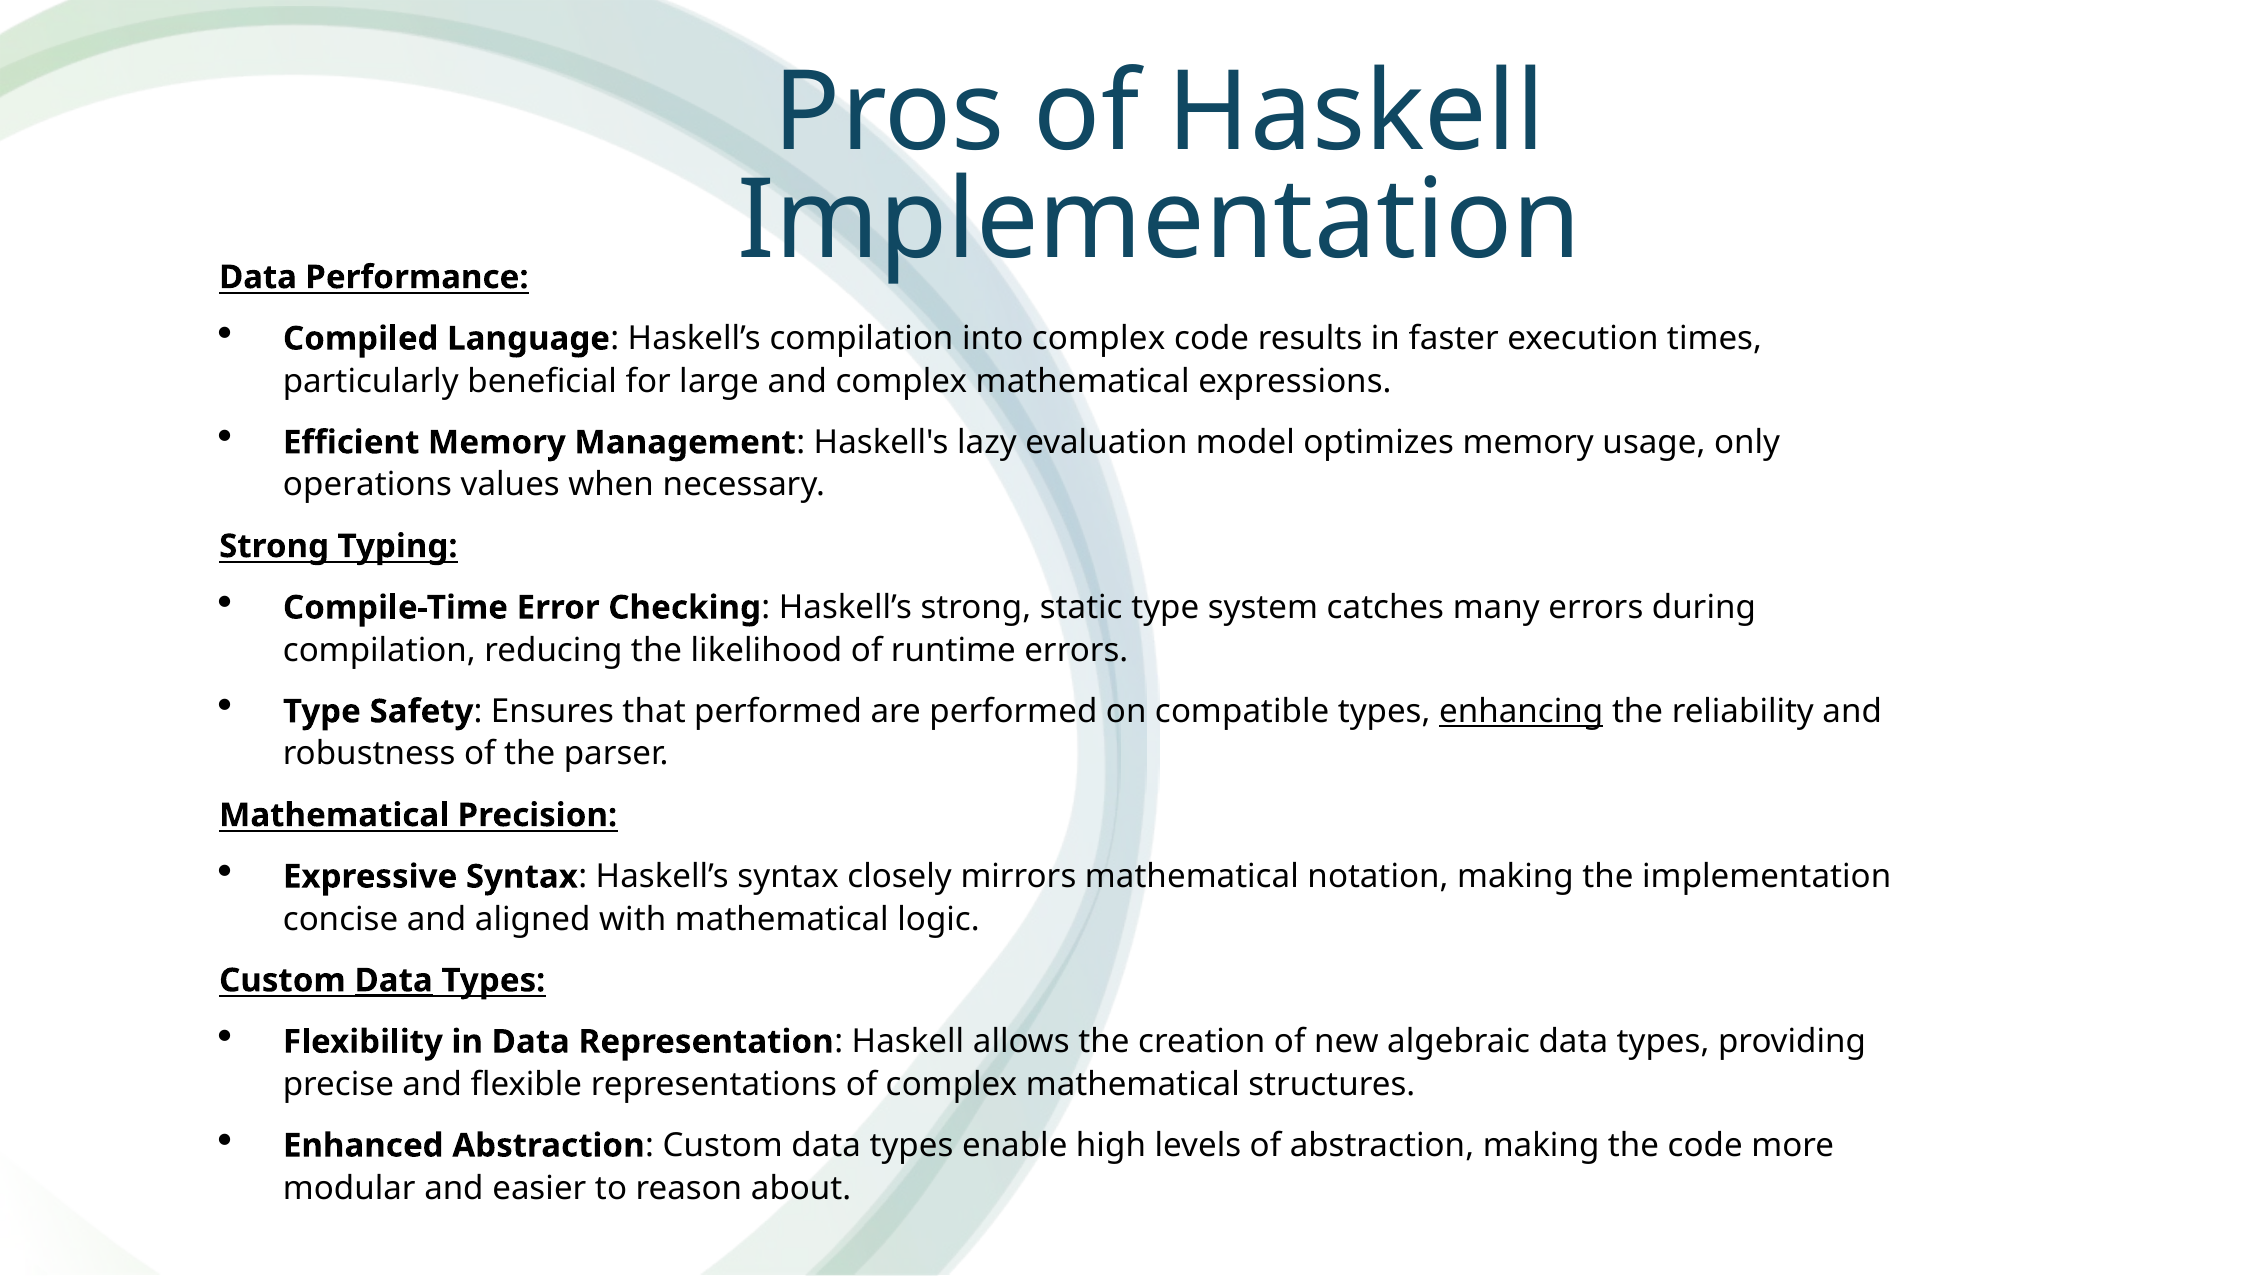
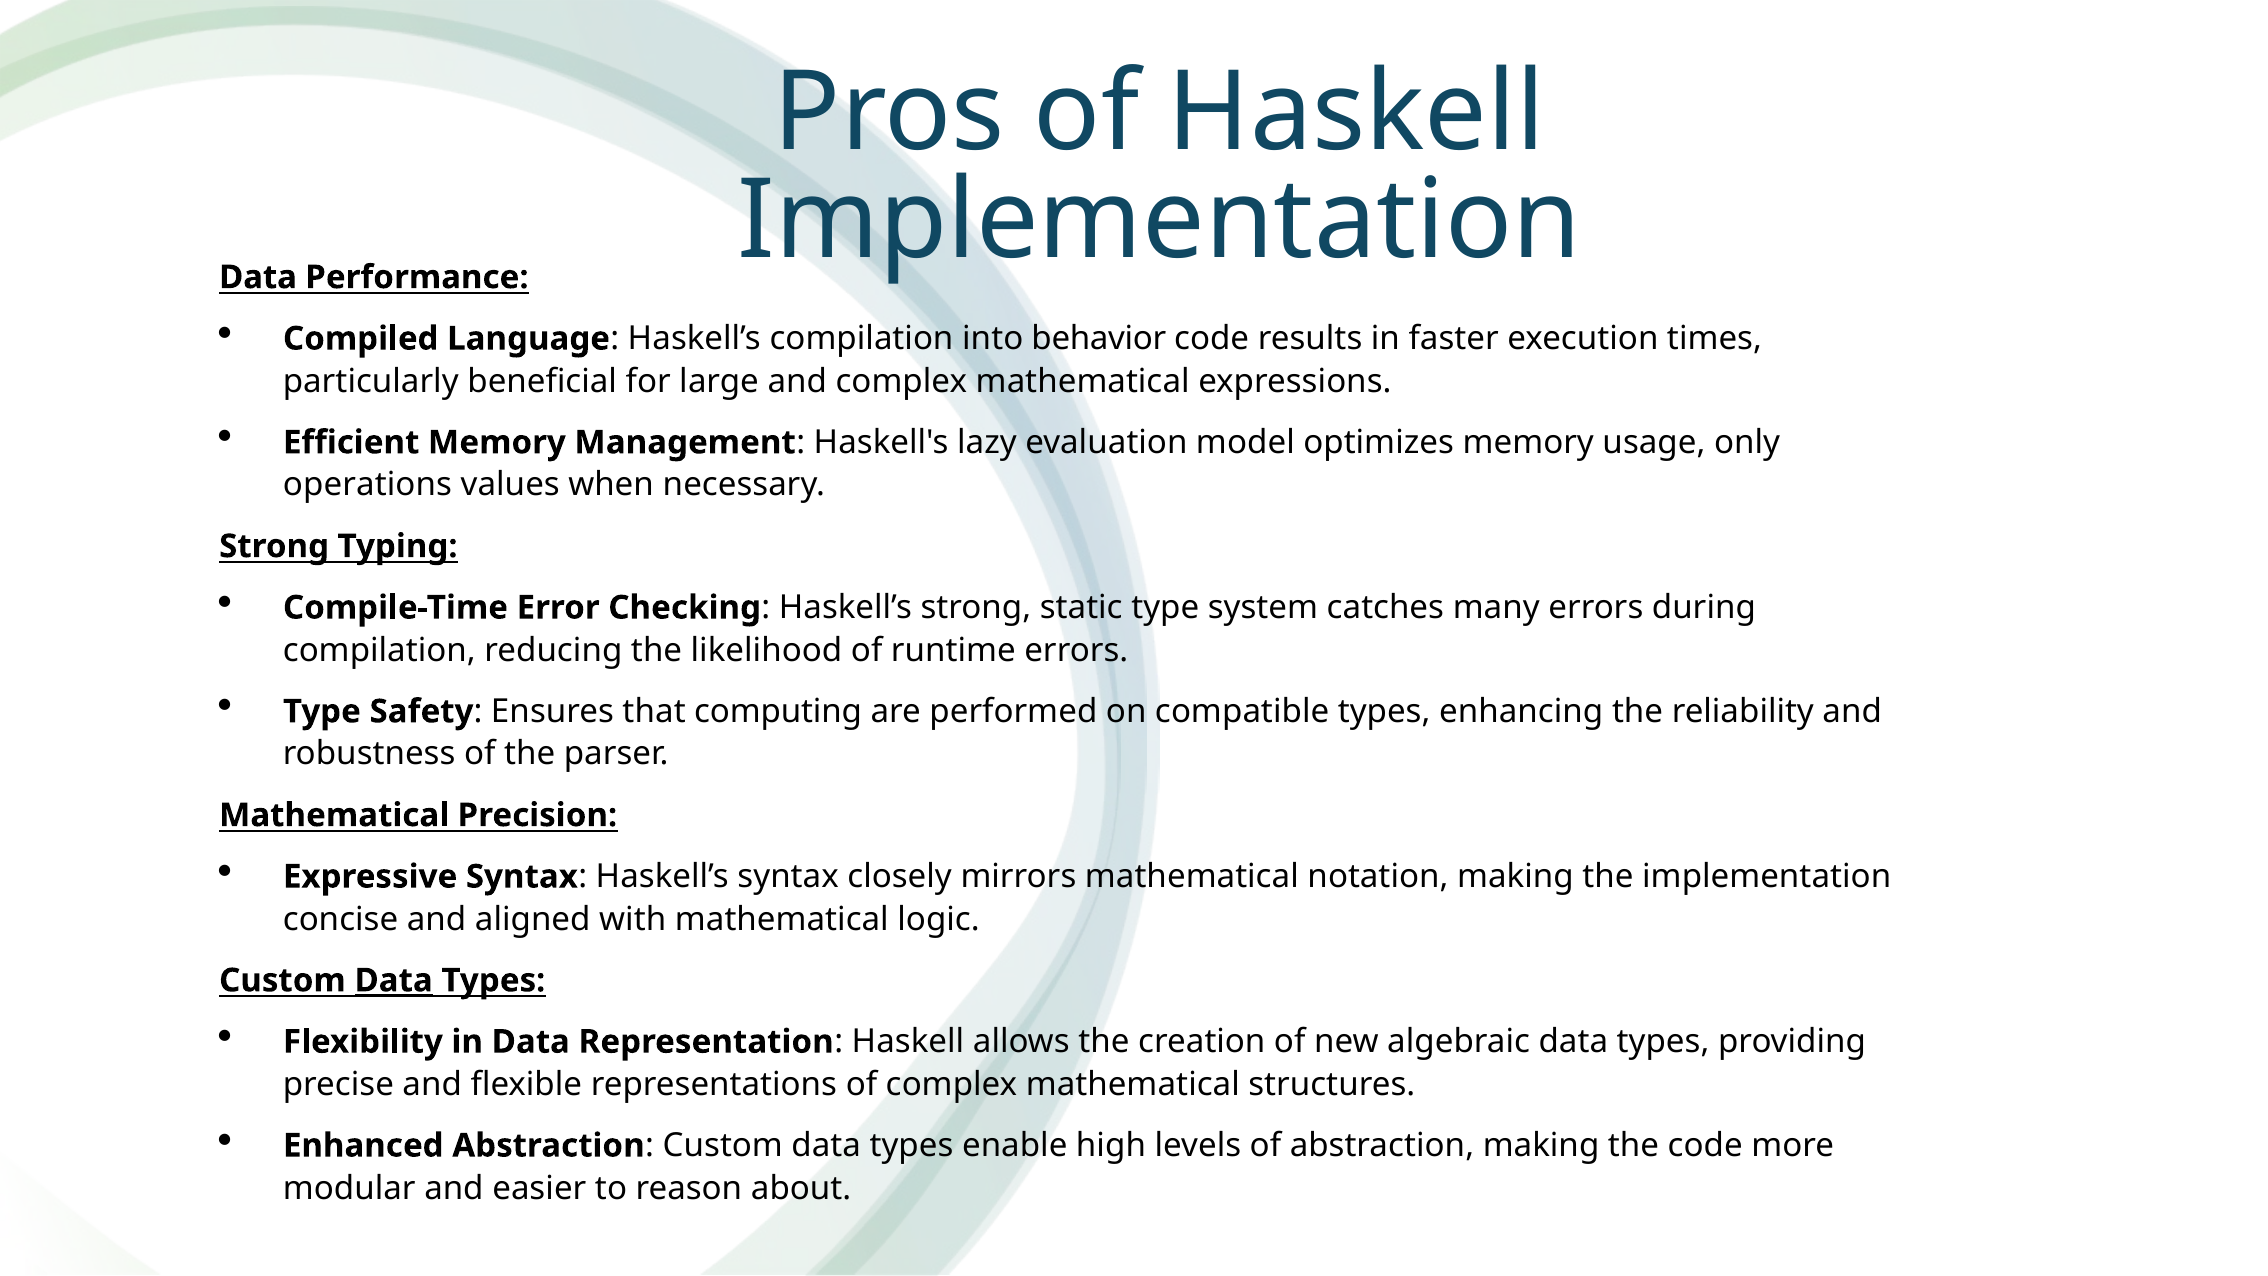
into complex: complex -> behavior
that performed: performed -> computing
enhancing underline: present -> none
